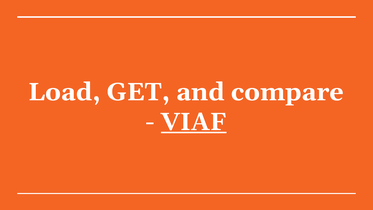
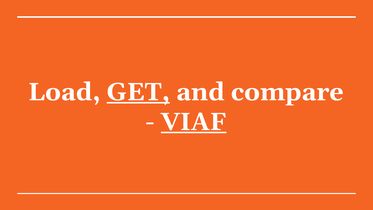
GET underline: none -> present
